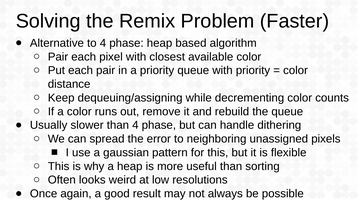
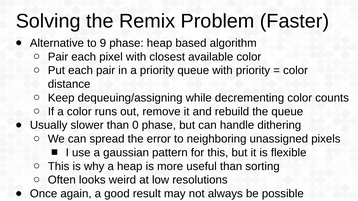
to 4: 4 -> 9
than 4: 4 -> 0
